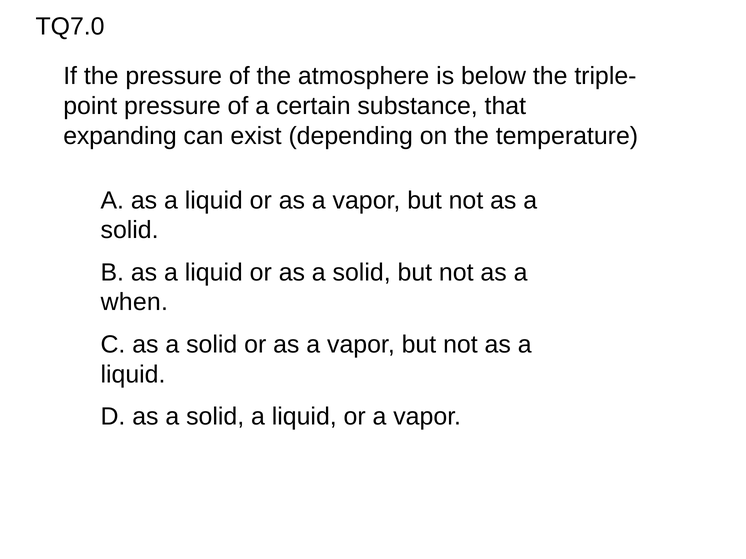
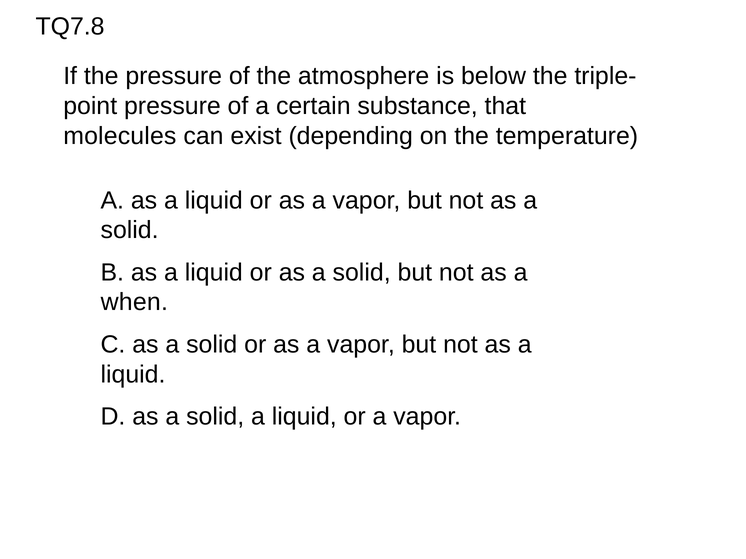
TQ7.0: TQ7.0 -> TQ7.8
expanding: expanding -> molecules
